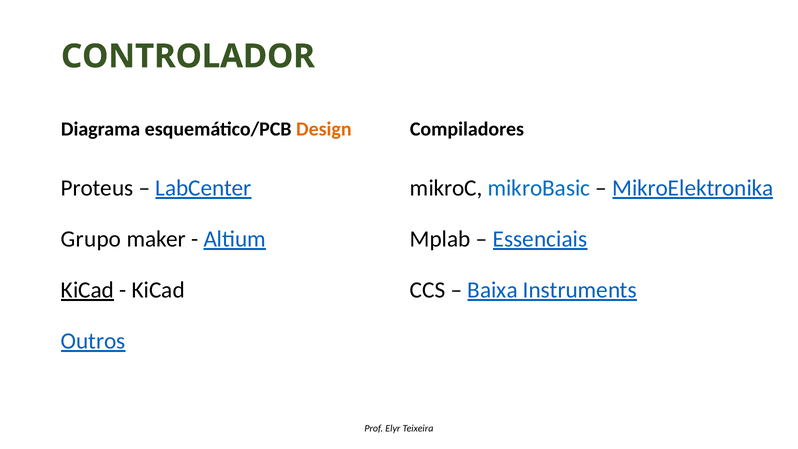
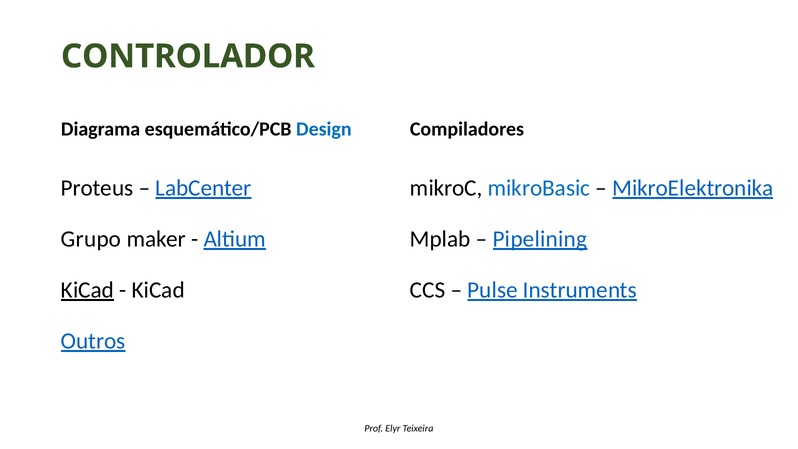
Design colour: orange -> blue
Essenciais: Essenciais -> Pipelining
Baixa: Baixa -> Pulse
